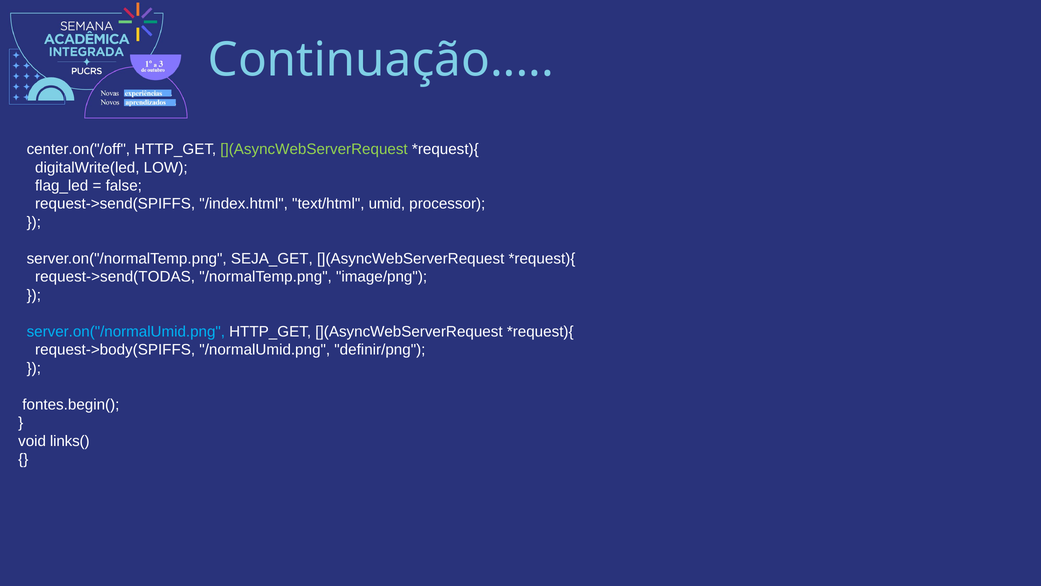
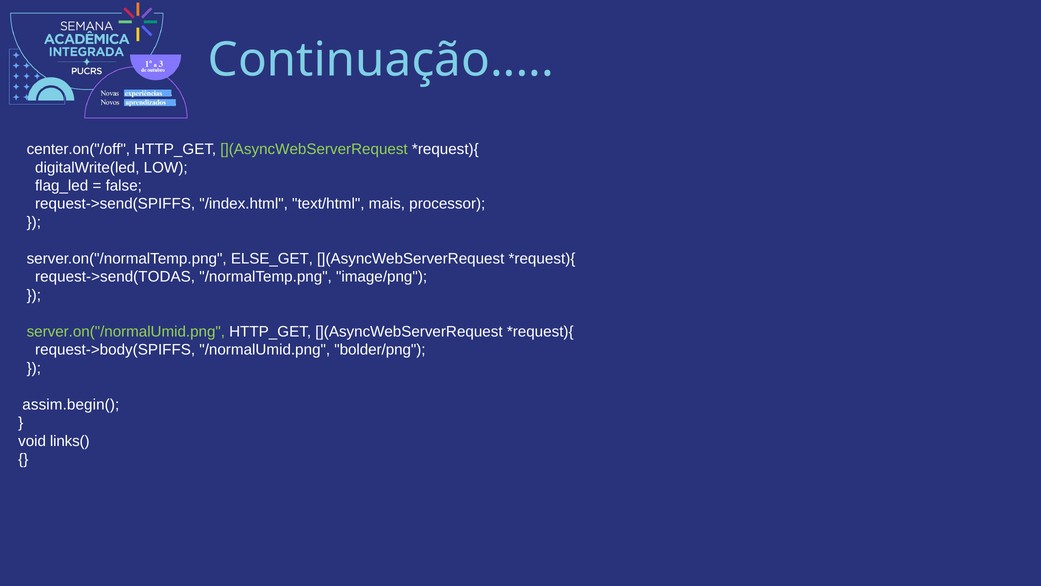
umid: umid -> mais
SEJA_GET: SEJA_GET -> ELSE_GET
server.on("/normalUmid.png colour: light blue -> light green
definir/png: definir/png -> bolder/png
fontes.begin(: fontes.begin( -> assim.begin(
